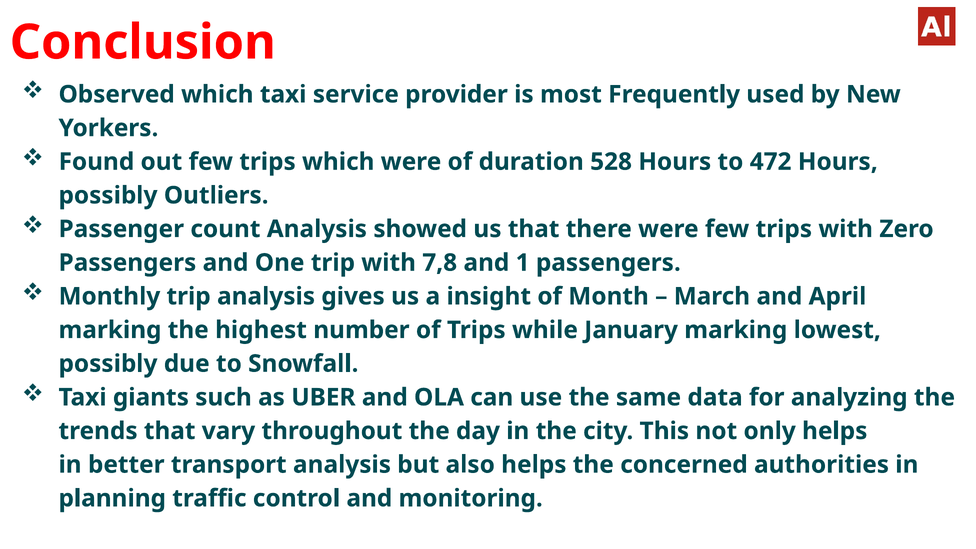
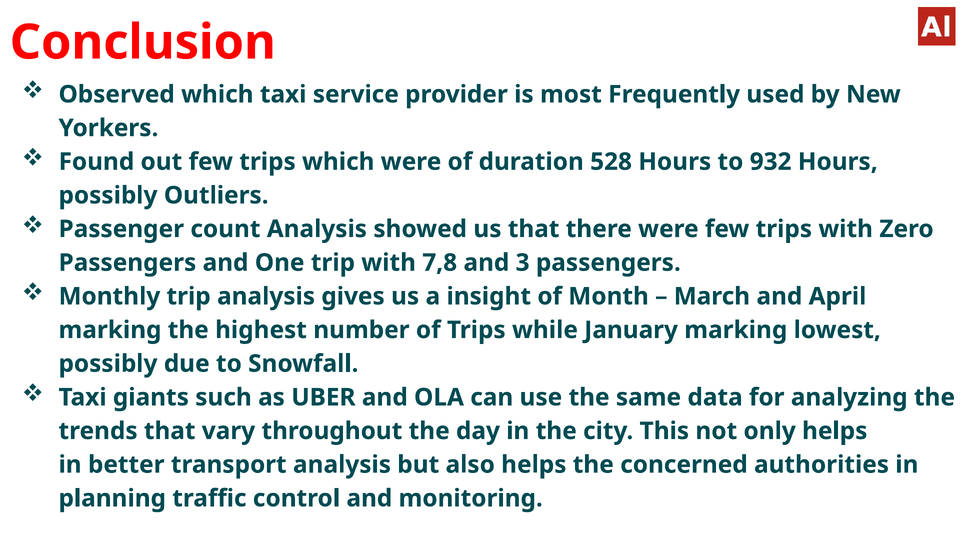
472: 472 -> 932
1: 1 -> 3
